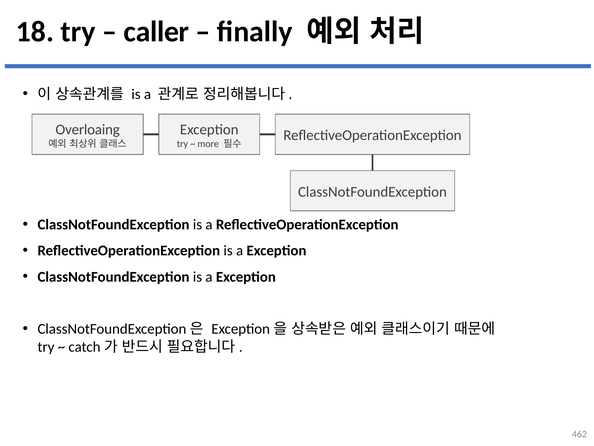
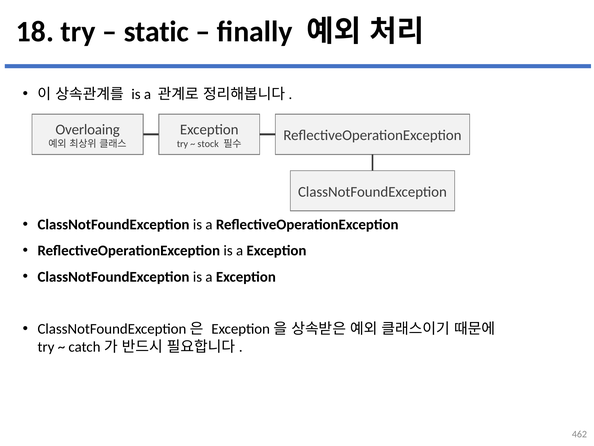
caller: caller -> static
more: more -> stock
